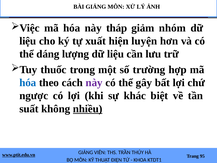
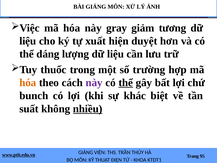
tháp: tháp -> gray
nhóm: nhóm -> tương
luyện: luyện -> duyệt
hóa at (28, 83) colour: blue -> orange
thể at (126, 83) underline: none -> present
ngược: ngược -> bunch
